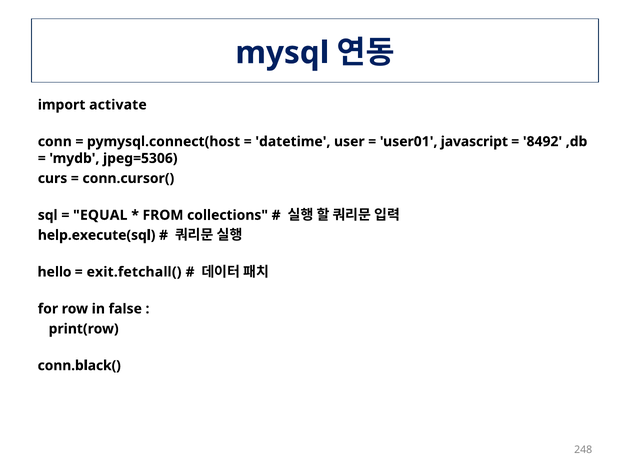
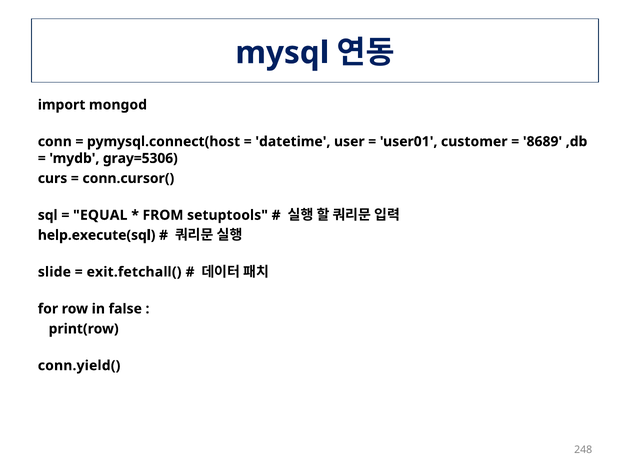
activate: activate -> mongod
javascript: javascript -> customer
8492: 8492 -> 8689
jpeg=5306: jpeg=5306 -> gray=5306
collections: collections -> setuptools
hello: hello -> slide
conn.black(: conn.black( -> conn.yield(
